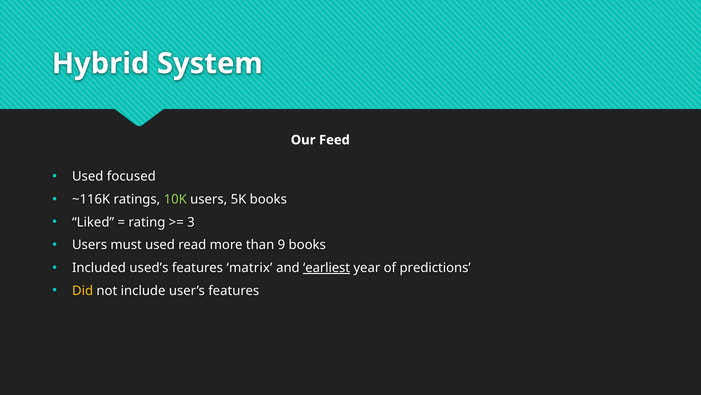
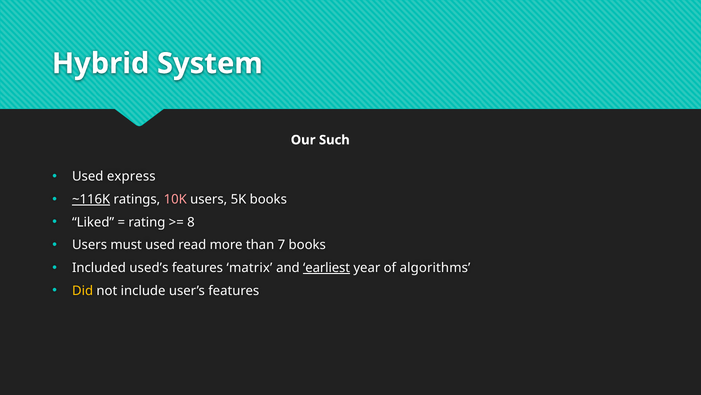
Feed: Feed -> Such
focused: focused -> express
~116K underline: none -> present
10K colour: light green -> pink
3: 3 -> 8
9: 9 -> 7
predictions: predictions -> algorithms
